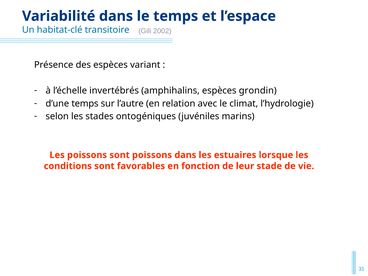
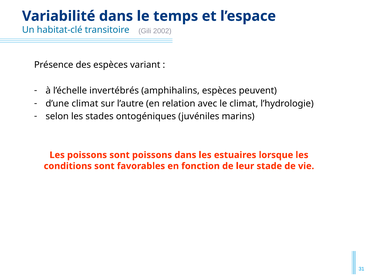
grondin: grondin -> peuvent
d’une temps: temps -> climat
